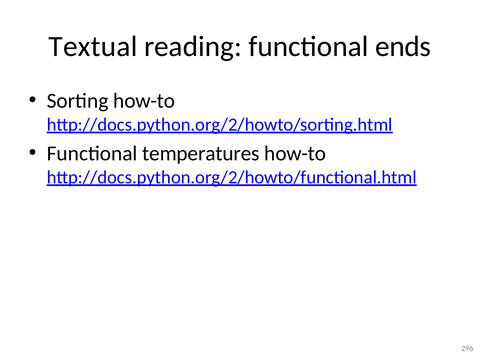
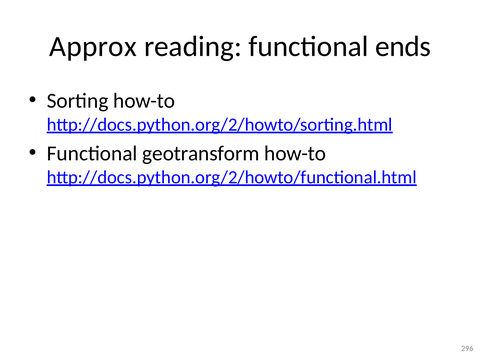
Textual: Textual -> Approx
temperatures: temperatures -> geotransform
